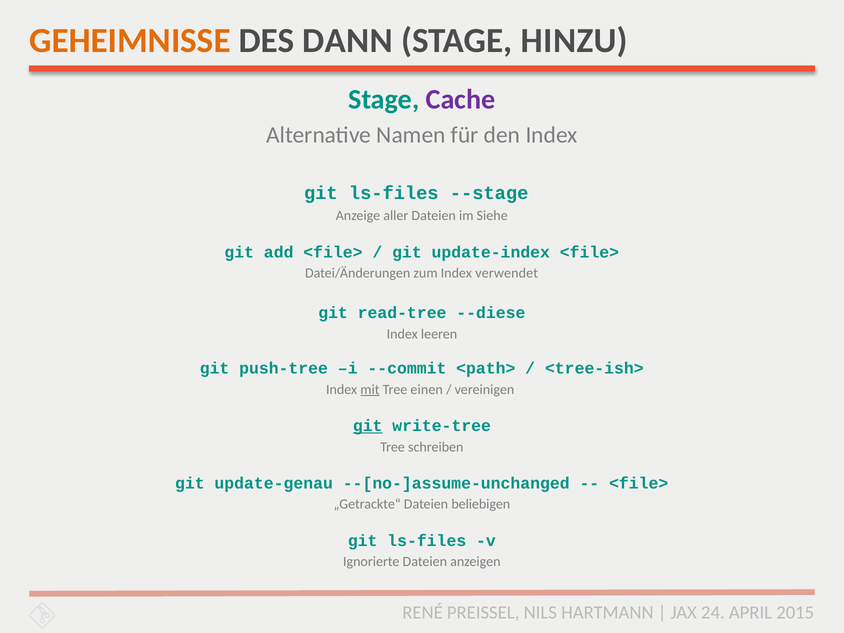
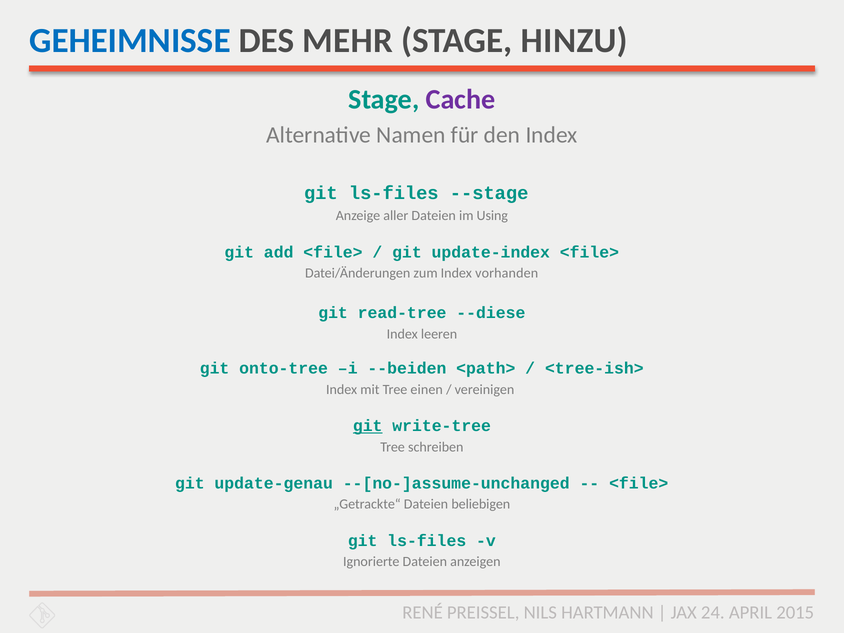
GEHEIMNISSE colour: orange -> blue
DANN: DANN -> MEHR
Siehe: Siehe -> Using
verwendet: verwendet -> vorhanden
push-tree: push-tree -> onto-tree
--commit: --commit -> --beiden
mit underline: present -> none
